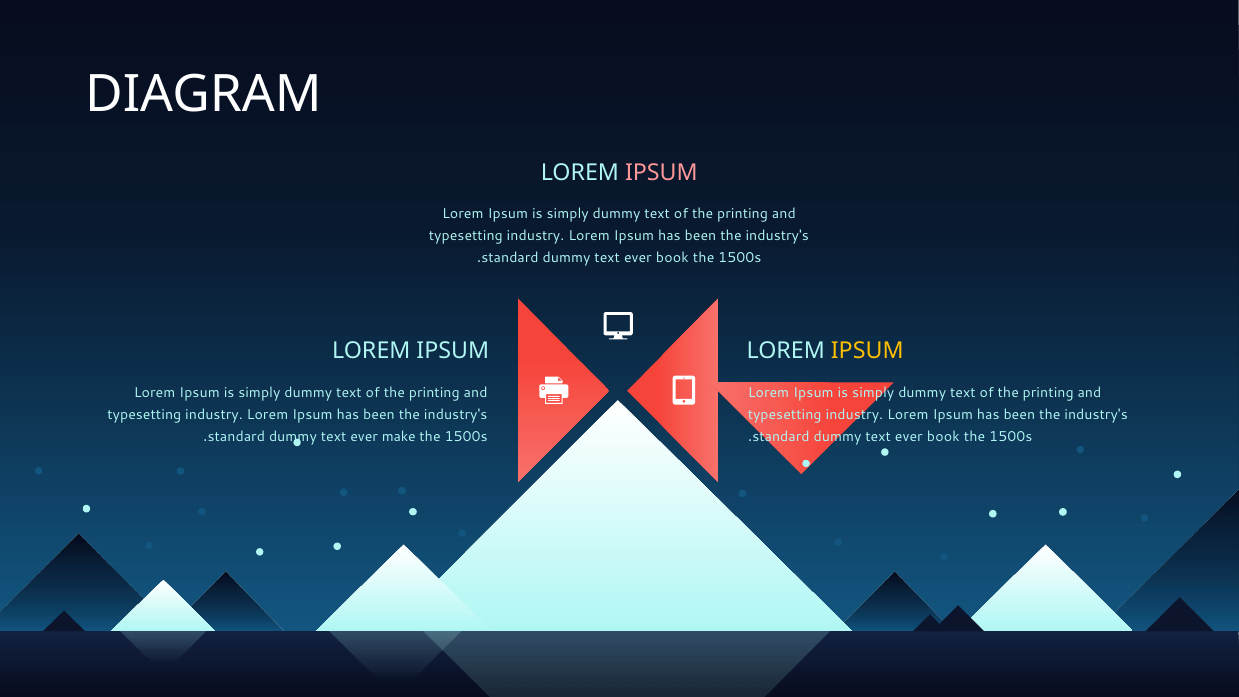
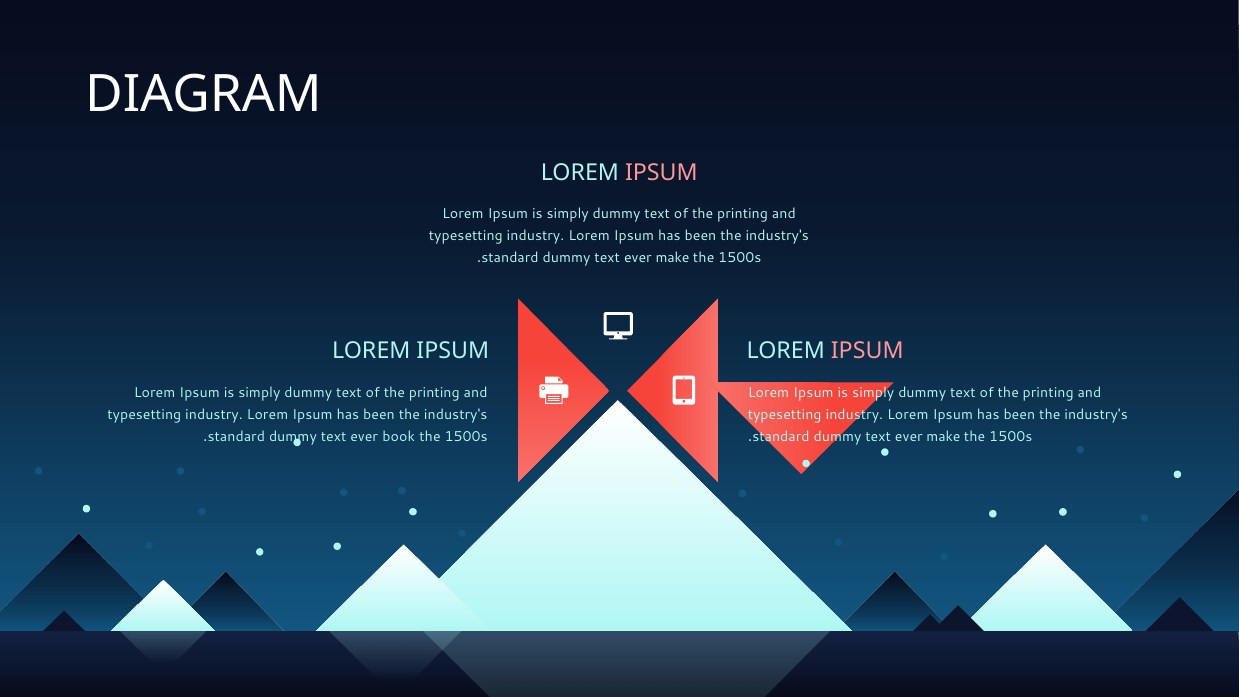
book at (672, 258): book -> make
IPSUM at (867, 351) colour: yellow -> pink
make: make -> book
book at (943, 437): book -> make
